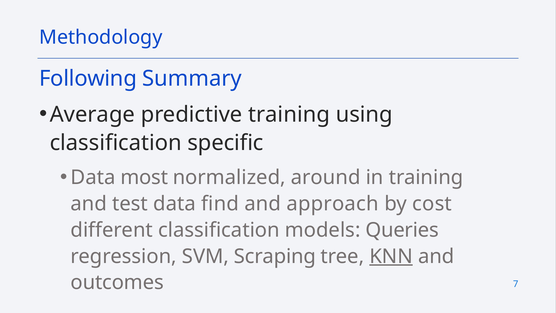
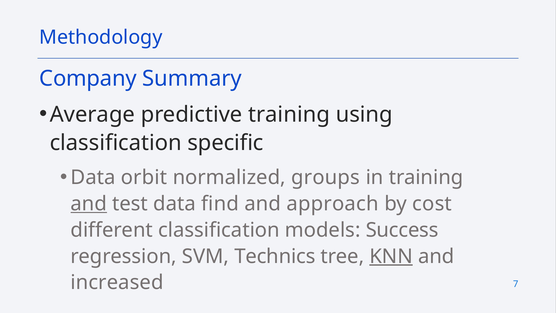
Following: Following -> Company
most: most -> orbit
around: around -> groups
and at (89, 204) underline: none -> present
Queries: Queries -> Success
Scraping: Scraping -> Technics
outcomes: outcomes -> increased
